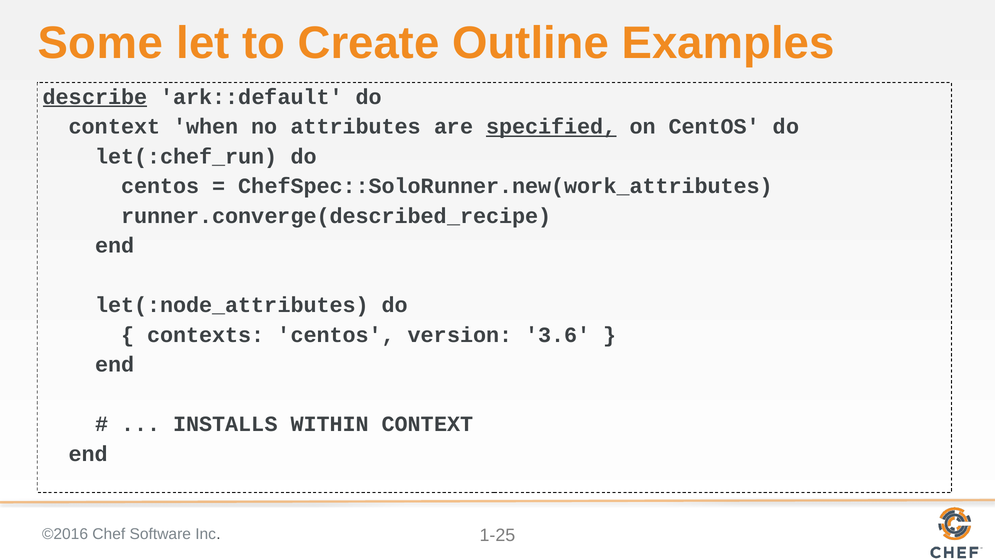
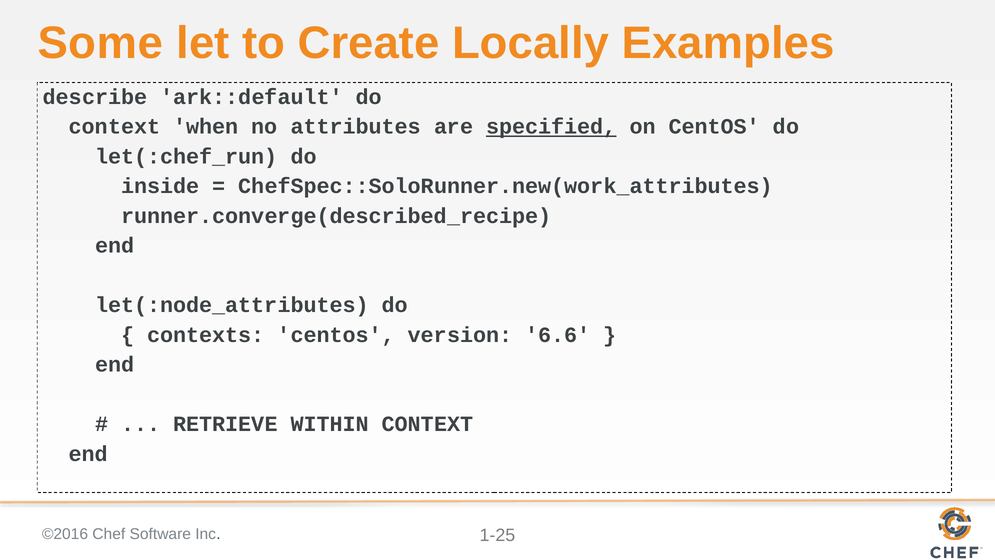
Outline: Outline -> Locally
describe underline: present -> none
centos at (160, 186): centos -> inside
3.6: 3.6 -> 6.6
INSTALLS: INSTALLS -> RETRIEVE
